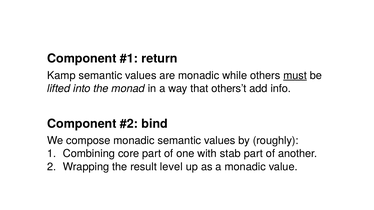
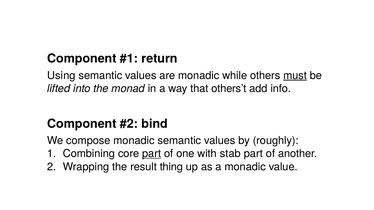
Kamp: Kamp -> Using
part at (152, 154) underline: none -> present
level: level -> thing
